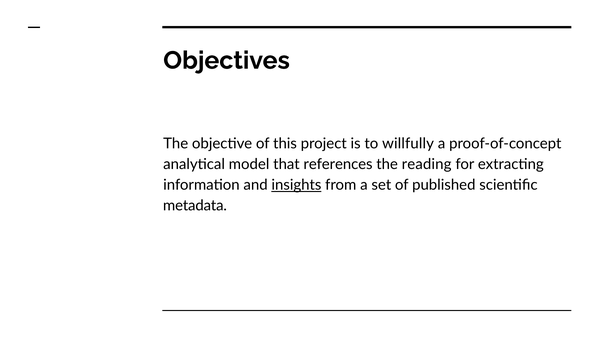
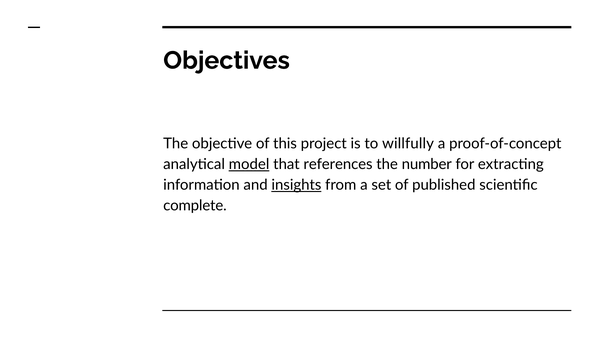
model underline: none -> present
reading: reading -> number
metadata: metadata -> complete
